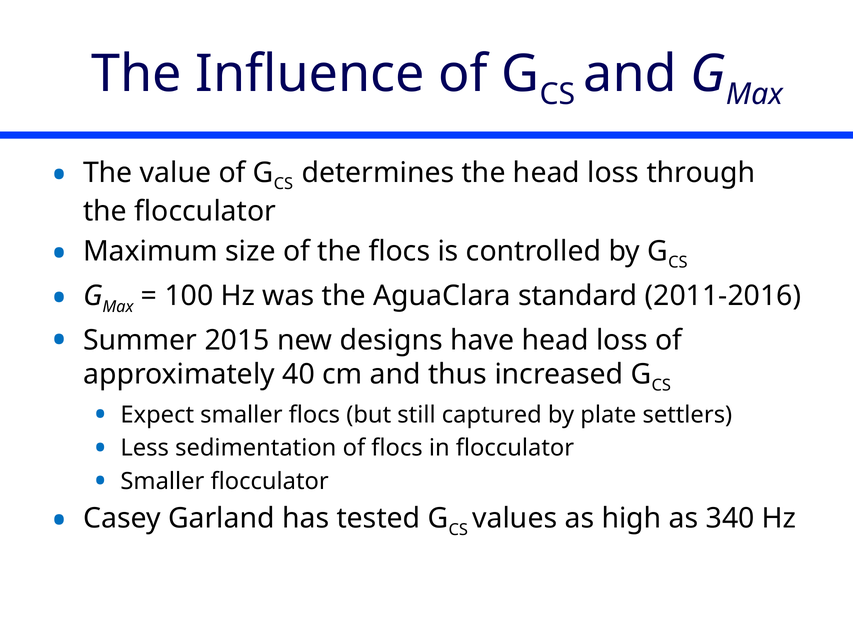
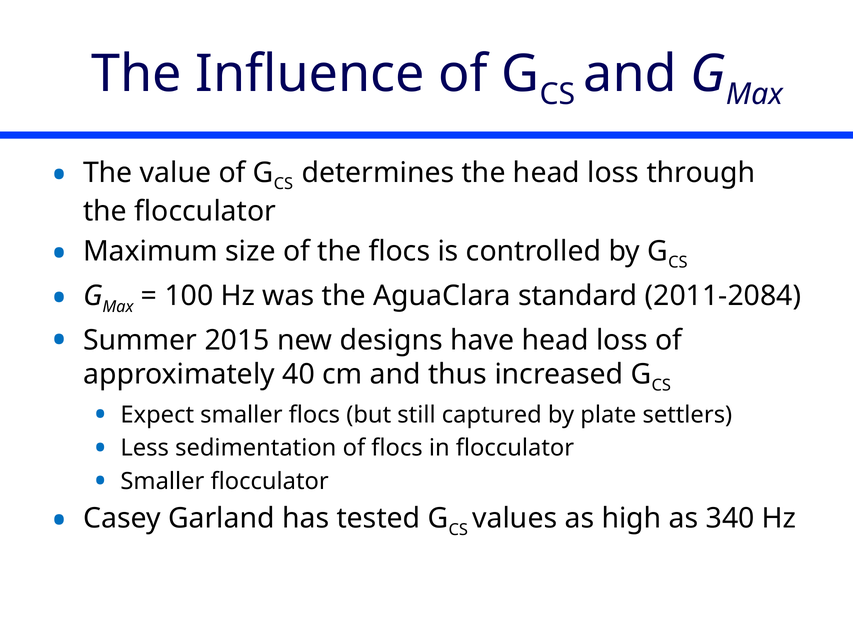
2011-2016: 2011-2016 -> 2011-2084
